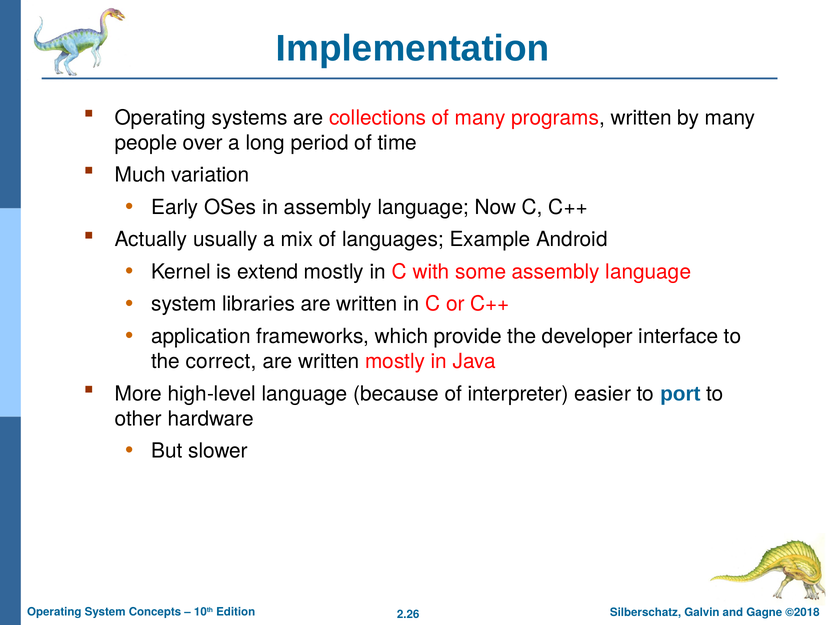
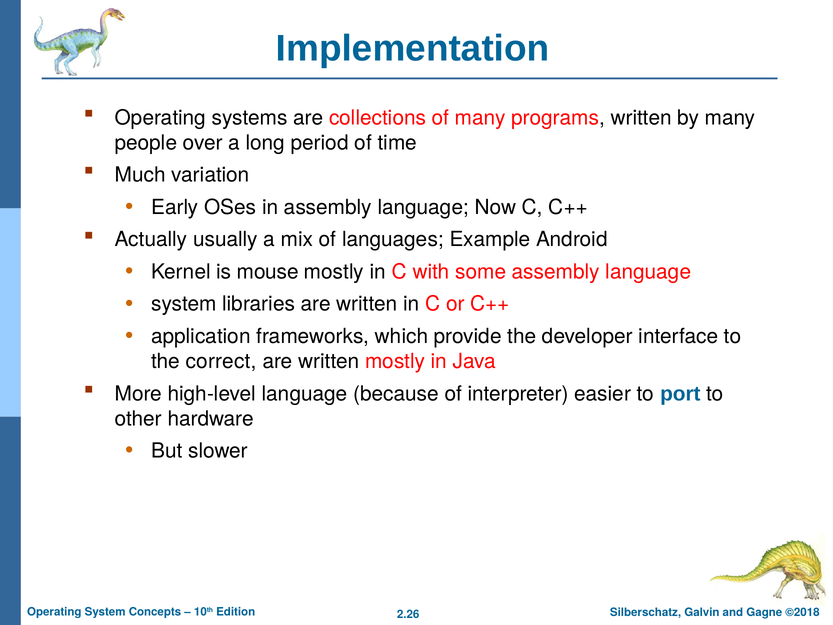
extend: extend -> mouse
